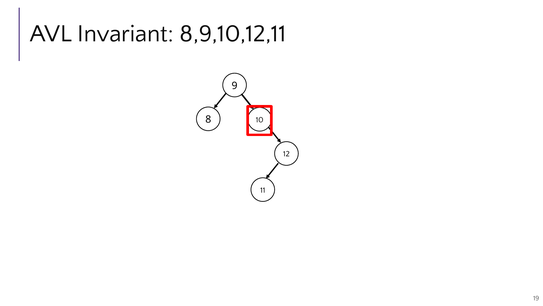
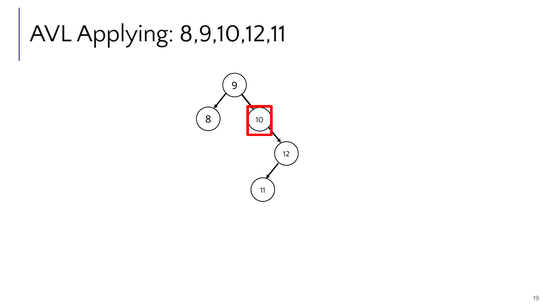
Invariant: Invariant -> Applying
